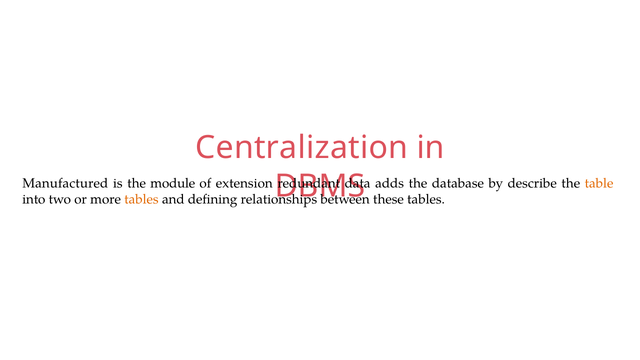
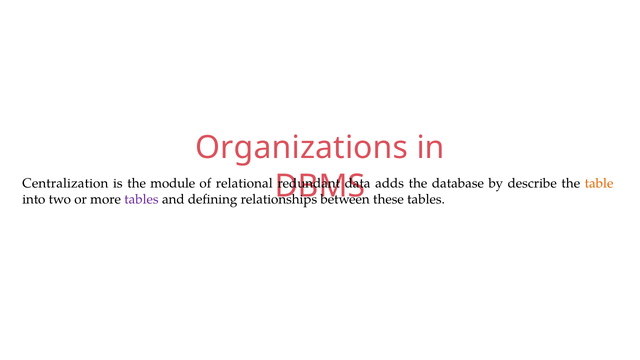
Centralization: Centralization -> Organizations
Manufactured: Manufactured -> Centralization
extension: extension -> relational
tables at (141, 199) colour: orange -> purple
